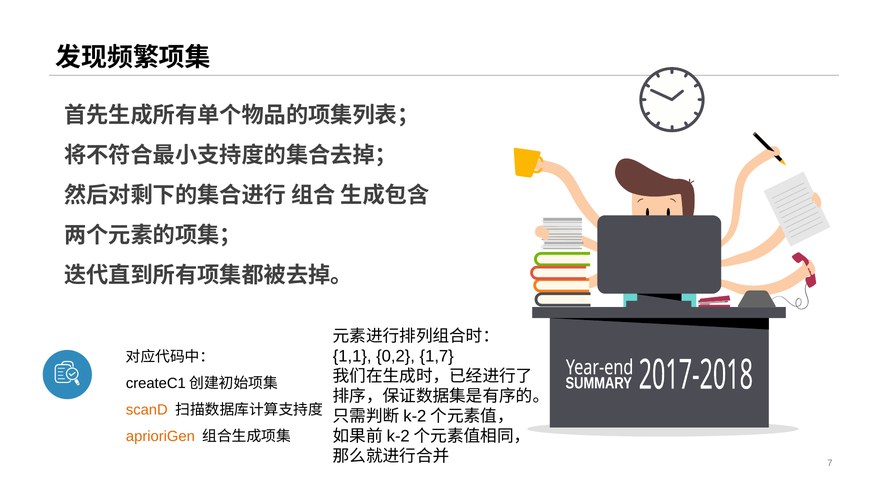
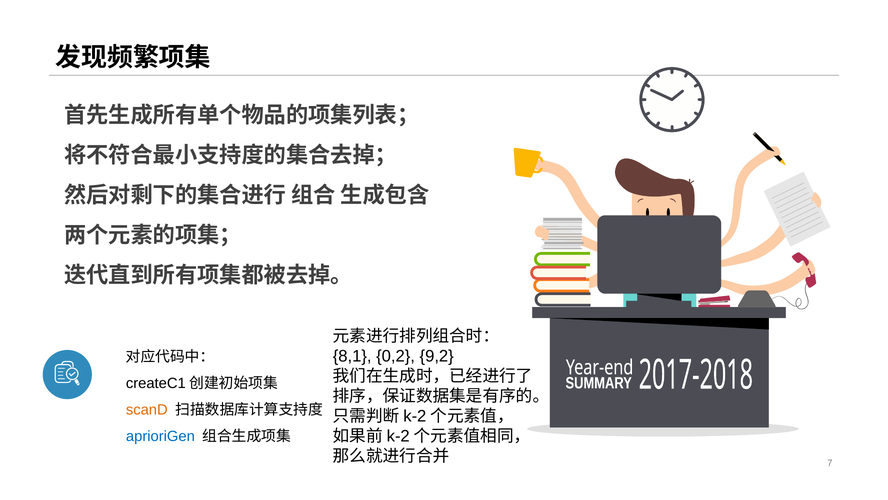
1,1: 1,1 -> 8,1
1,7: 1,7 -> 9,2
aprioriGen colour: orange -> blue
